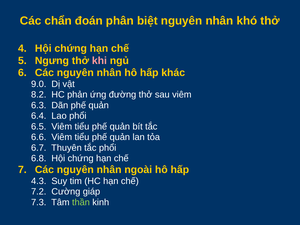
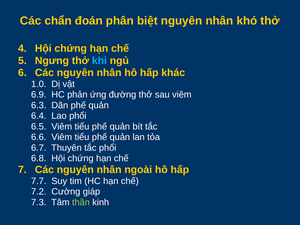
khi colour: pink -> light blue
9.0: 9.0 -> 1.0
8.2: 8.2 -> 6.9
4.3: 4.3 -> 7.7
